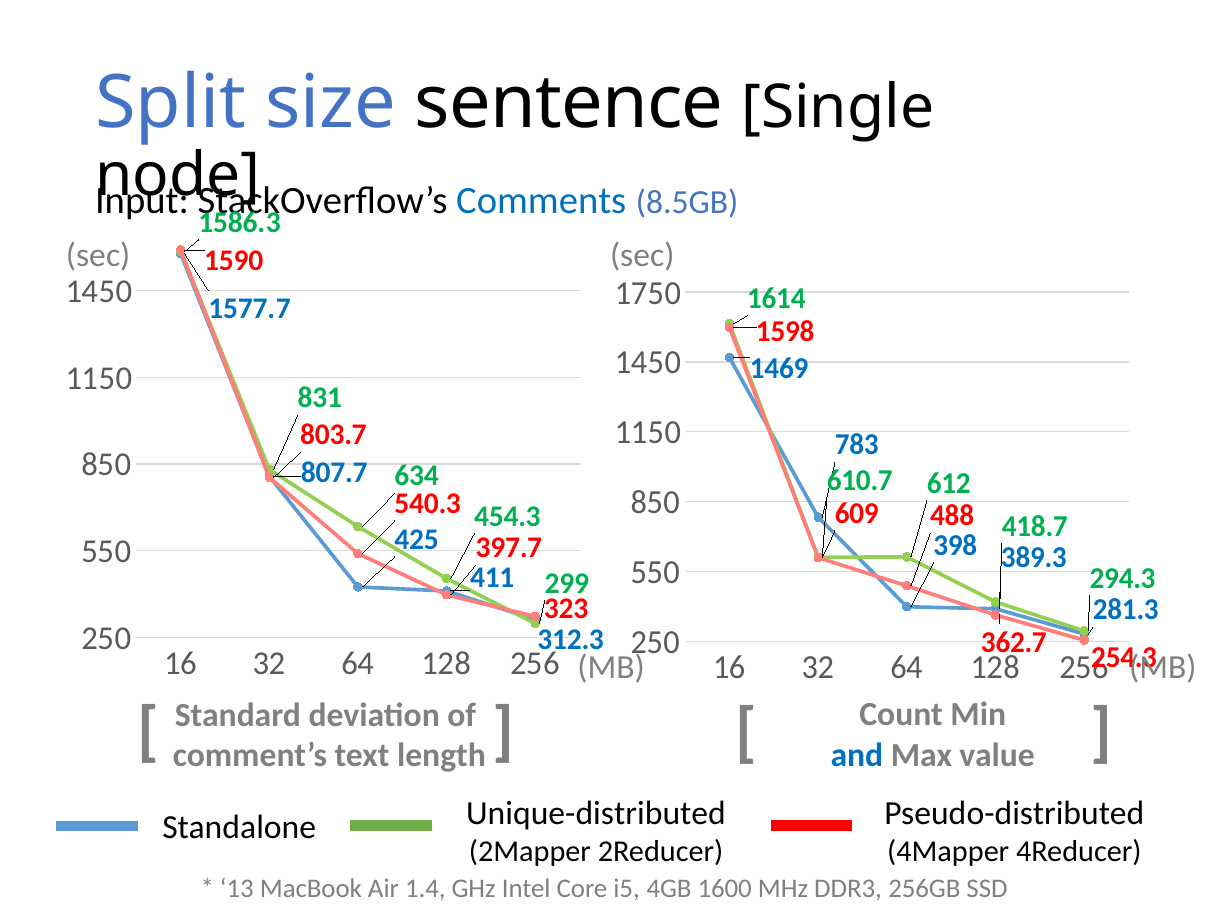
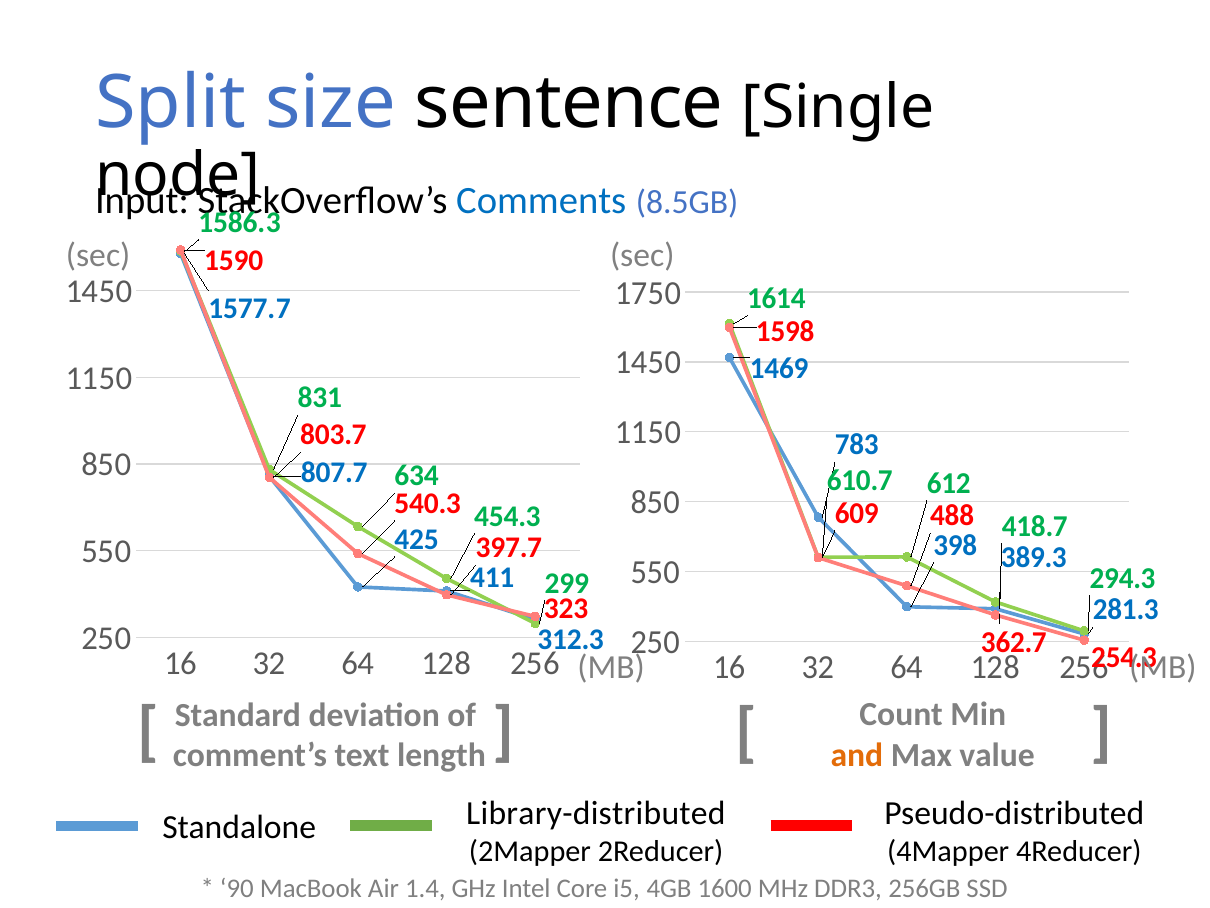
and colour: blue -> orange
Unique-distributed: Unique-distributed -> Library-distributed
13: 13 -> 90
